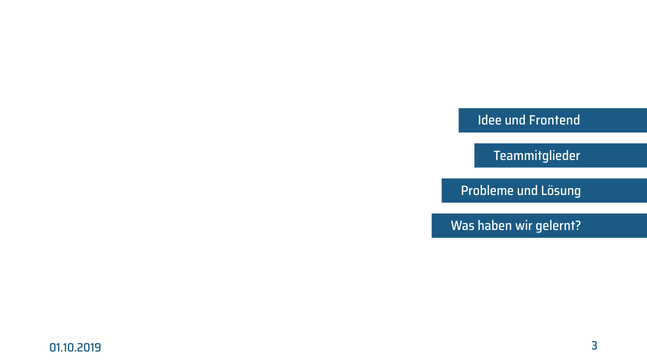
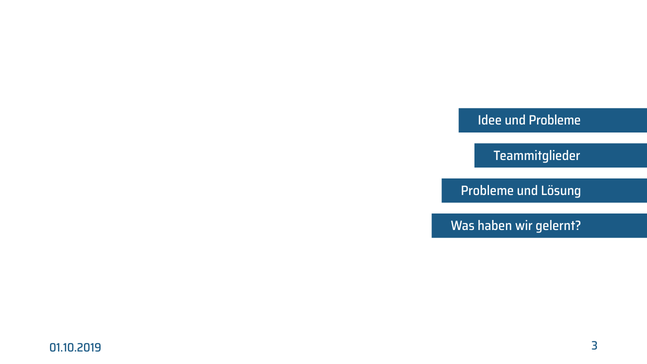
und Frontend: Frontend -> Probleme
